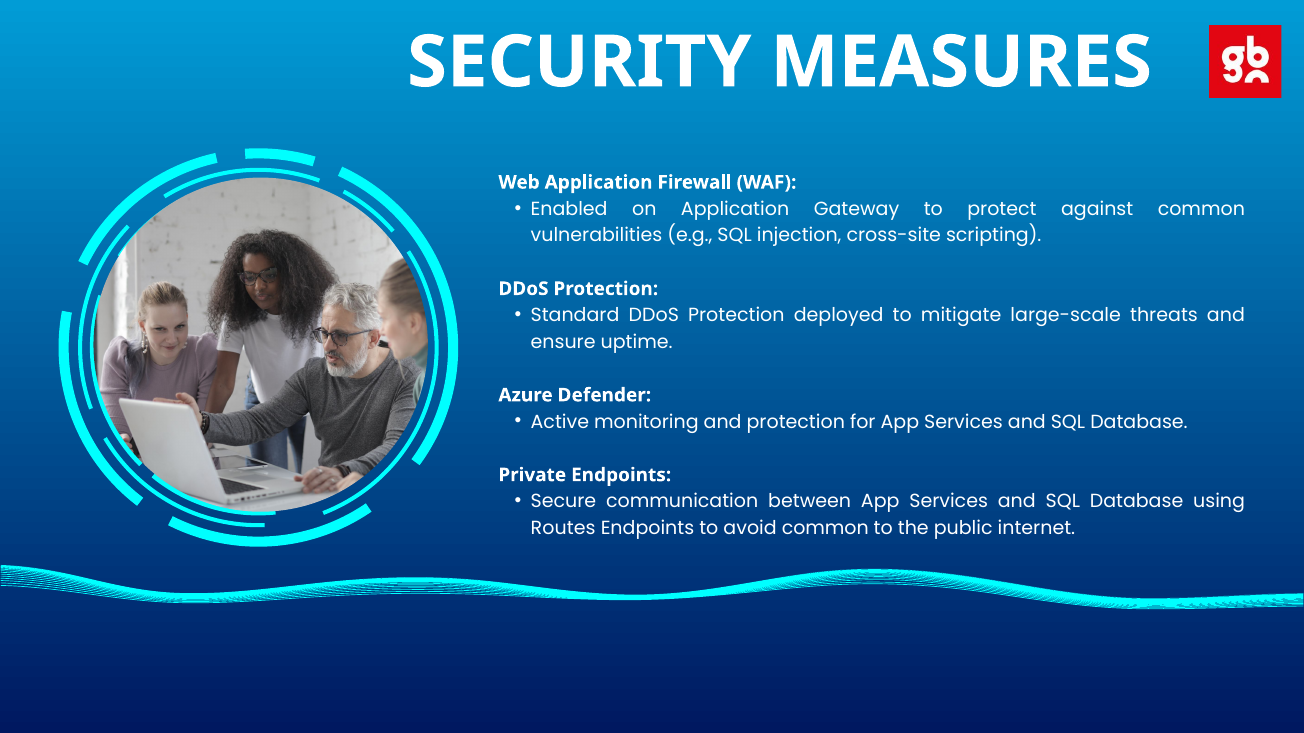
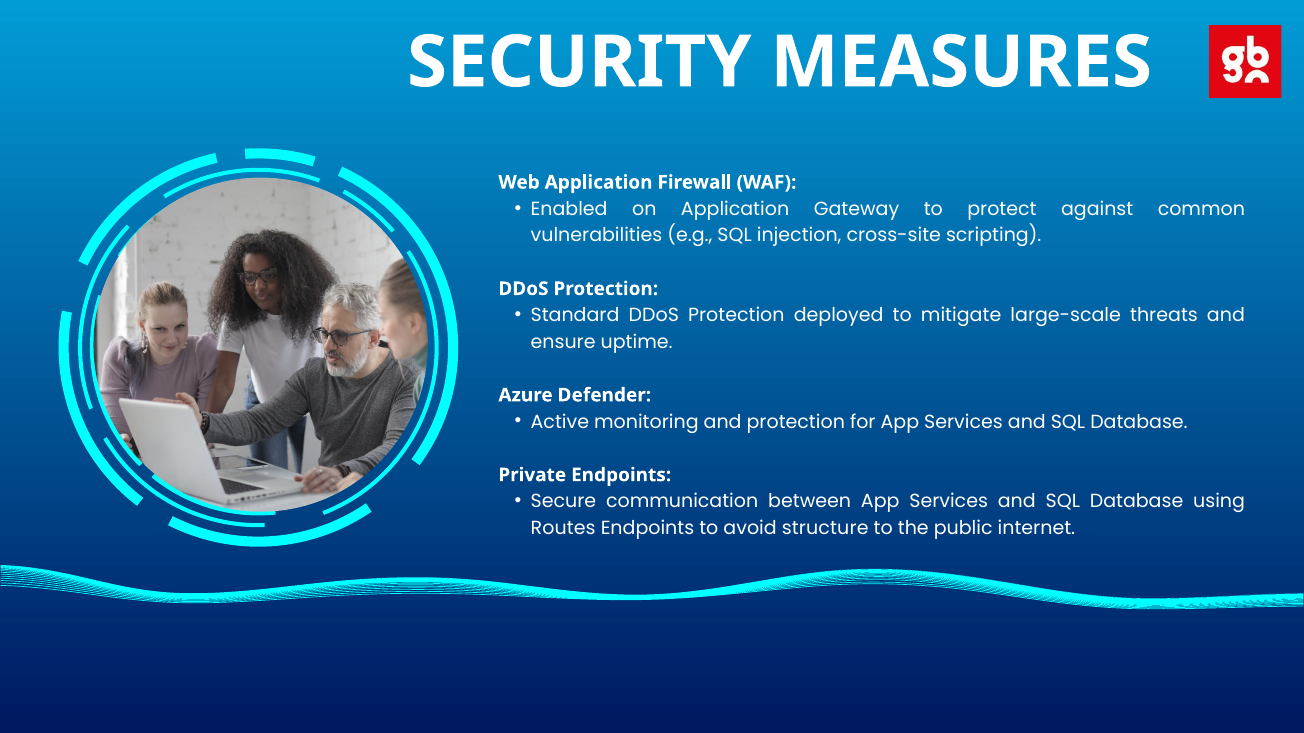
avoid common: common -> structure
